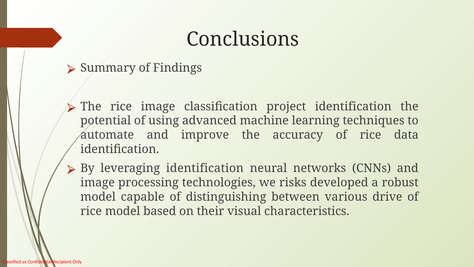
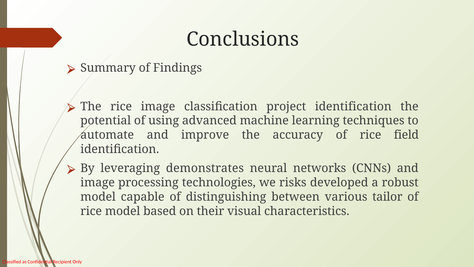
data: data -> field
leveraging identification: identification -> demonstrates
drive: drive -> tailor
